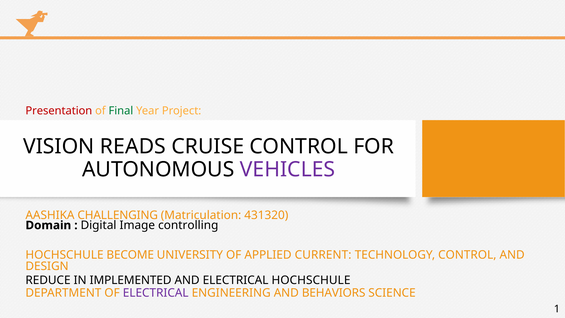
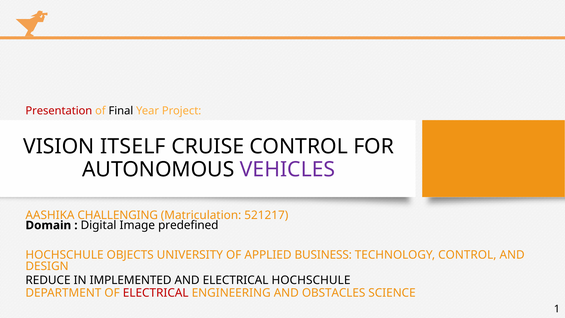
Final colour: green -> black
READS: READS -> ITSELF
431320: 431320 -> 521217
controlling: controlling -> predefined
BECOME: BECOME -> OBJECTS
CURRENT: CURRENT -> BUSINESS
ELECTRICAL at (156, 293) colour: purple -> red
BEHAVIORS: BEHAVIORS -> OBSTACLES
